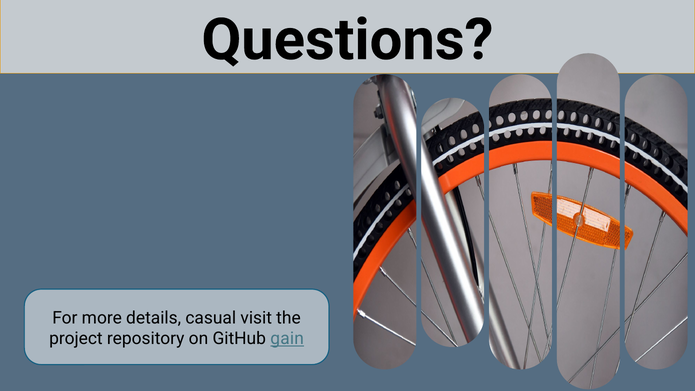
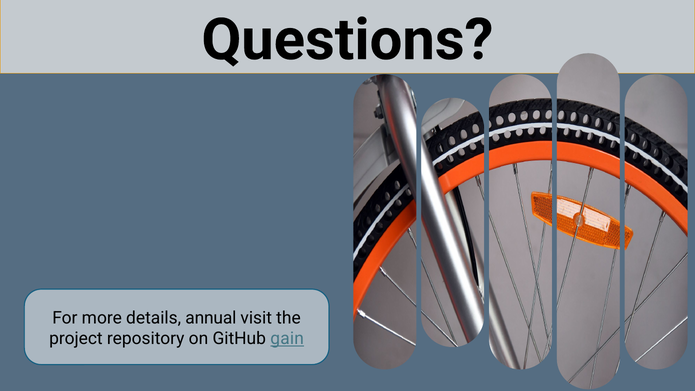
casual: casual -> annual
